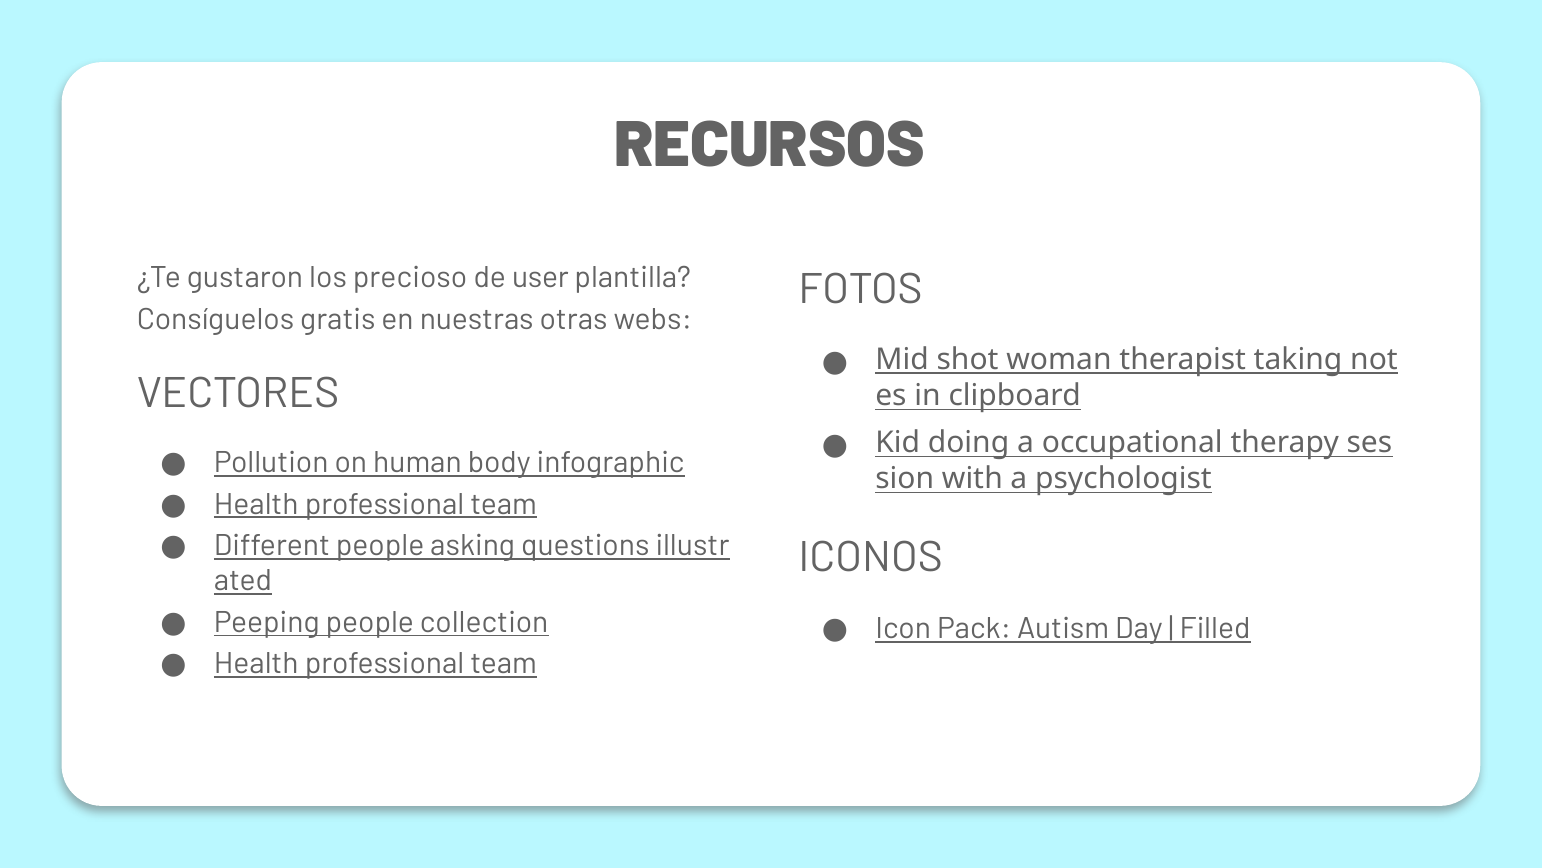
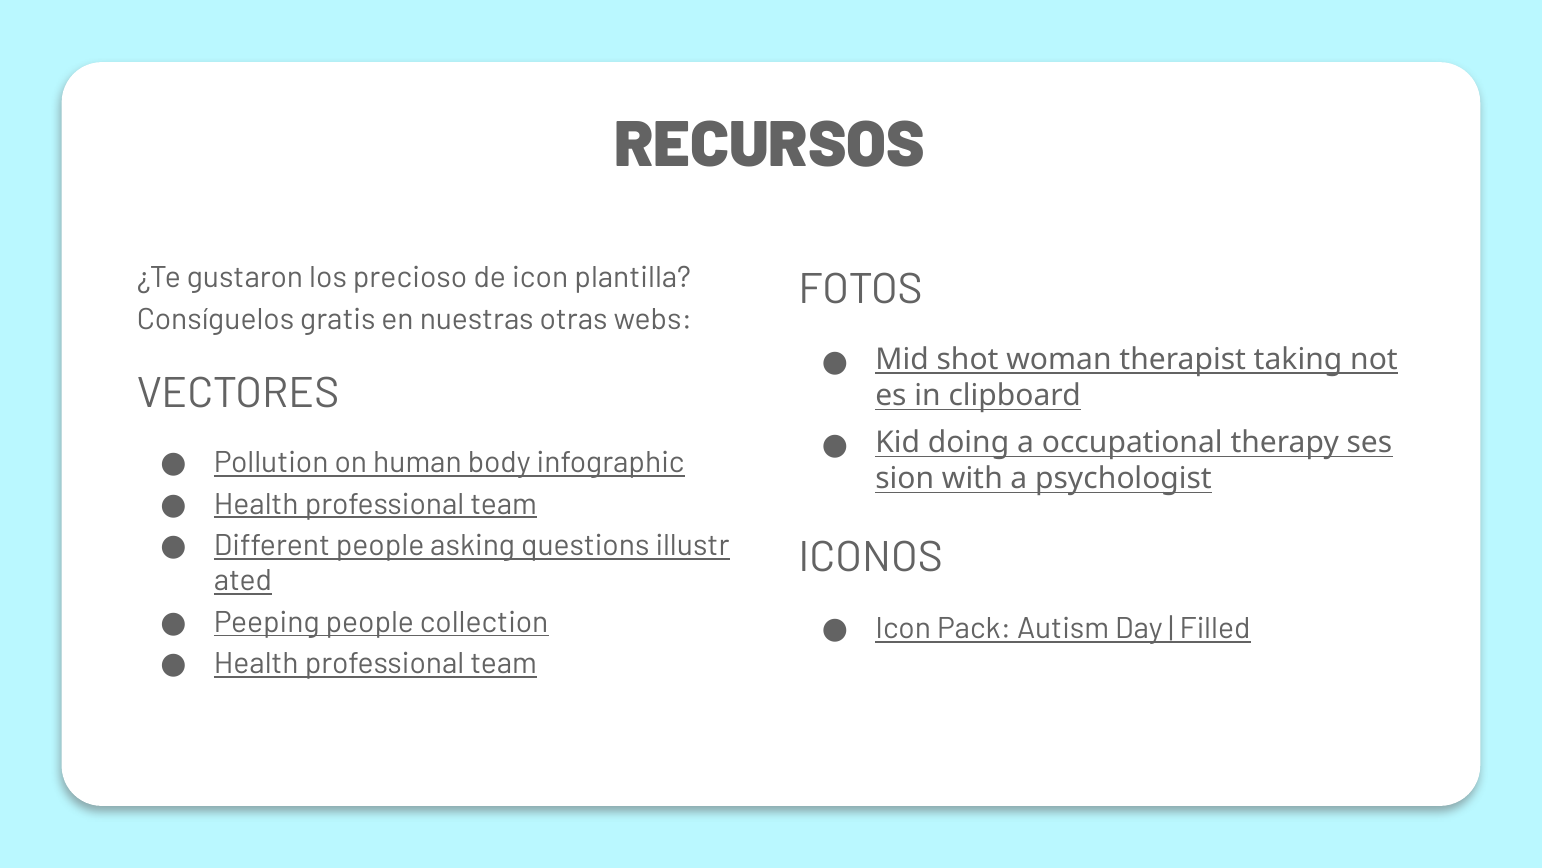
de user: user -> icon
